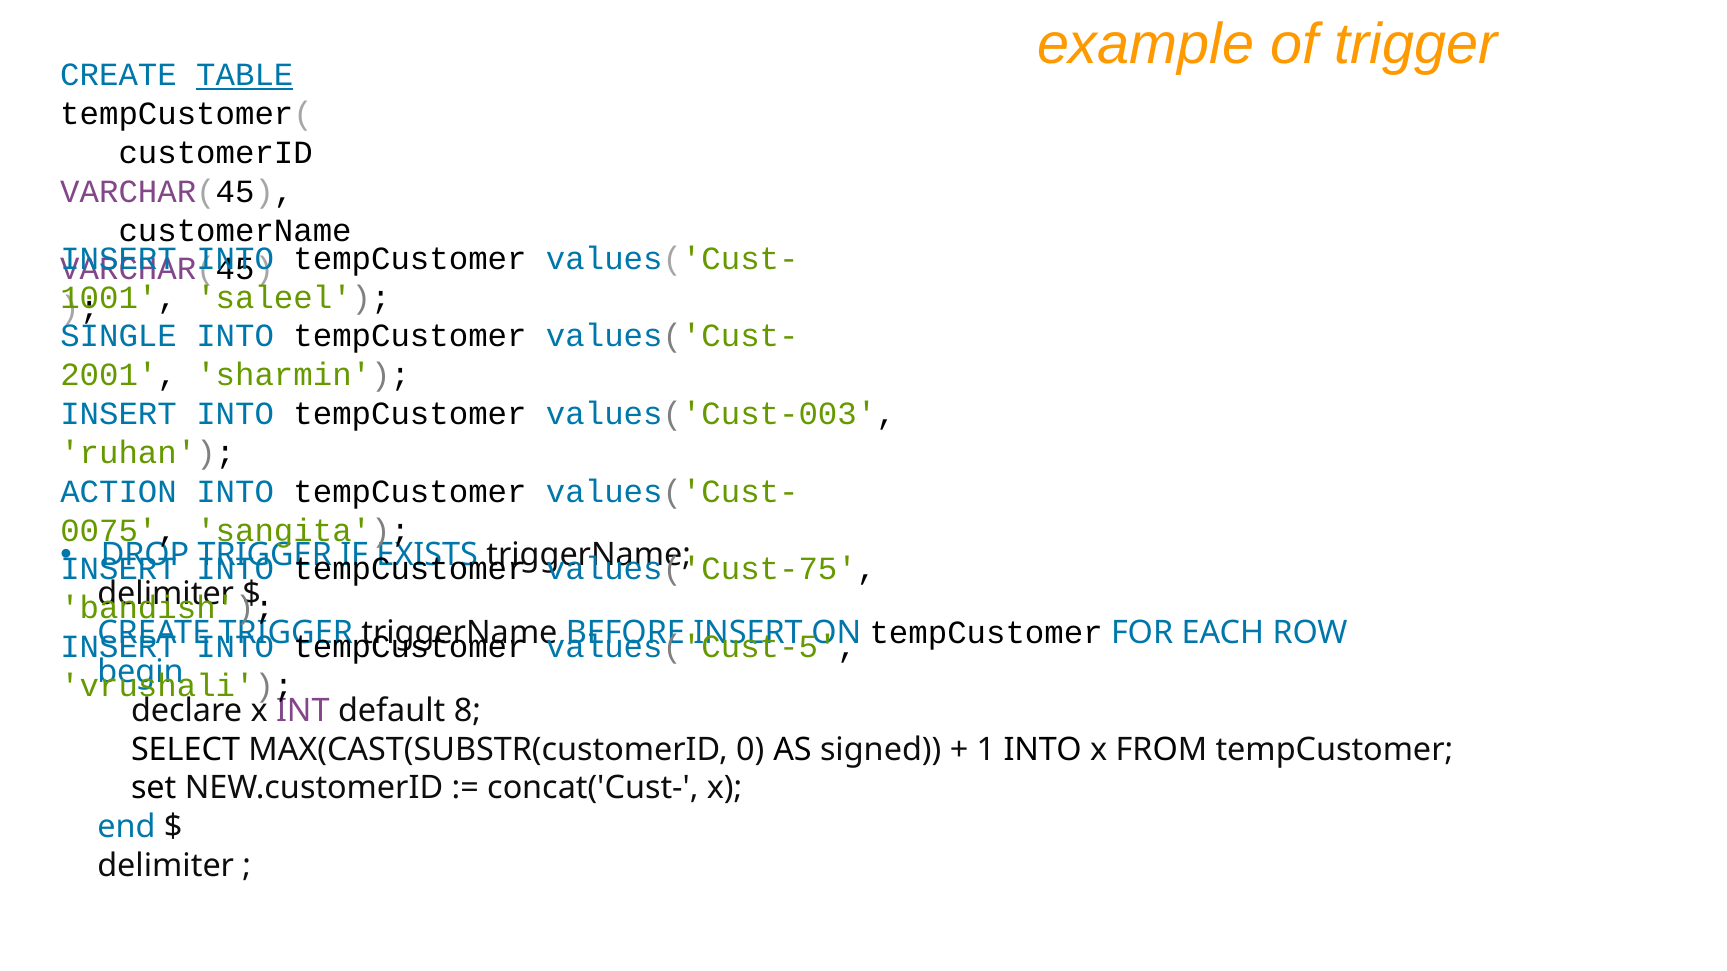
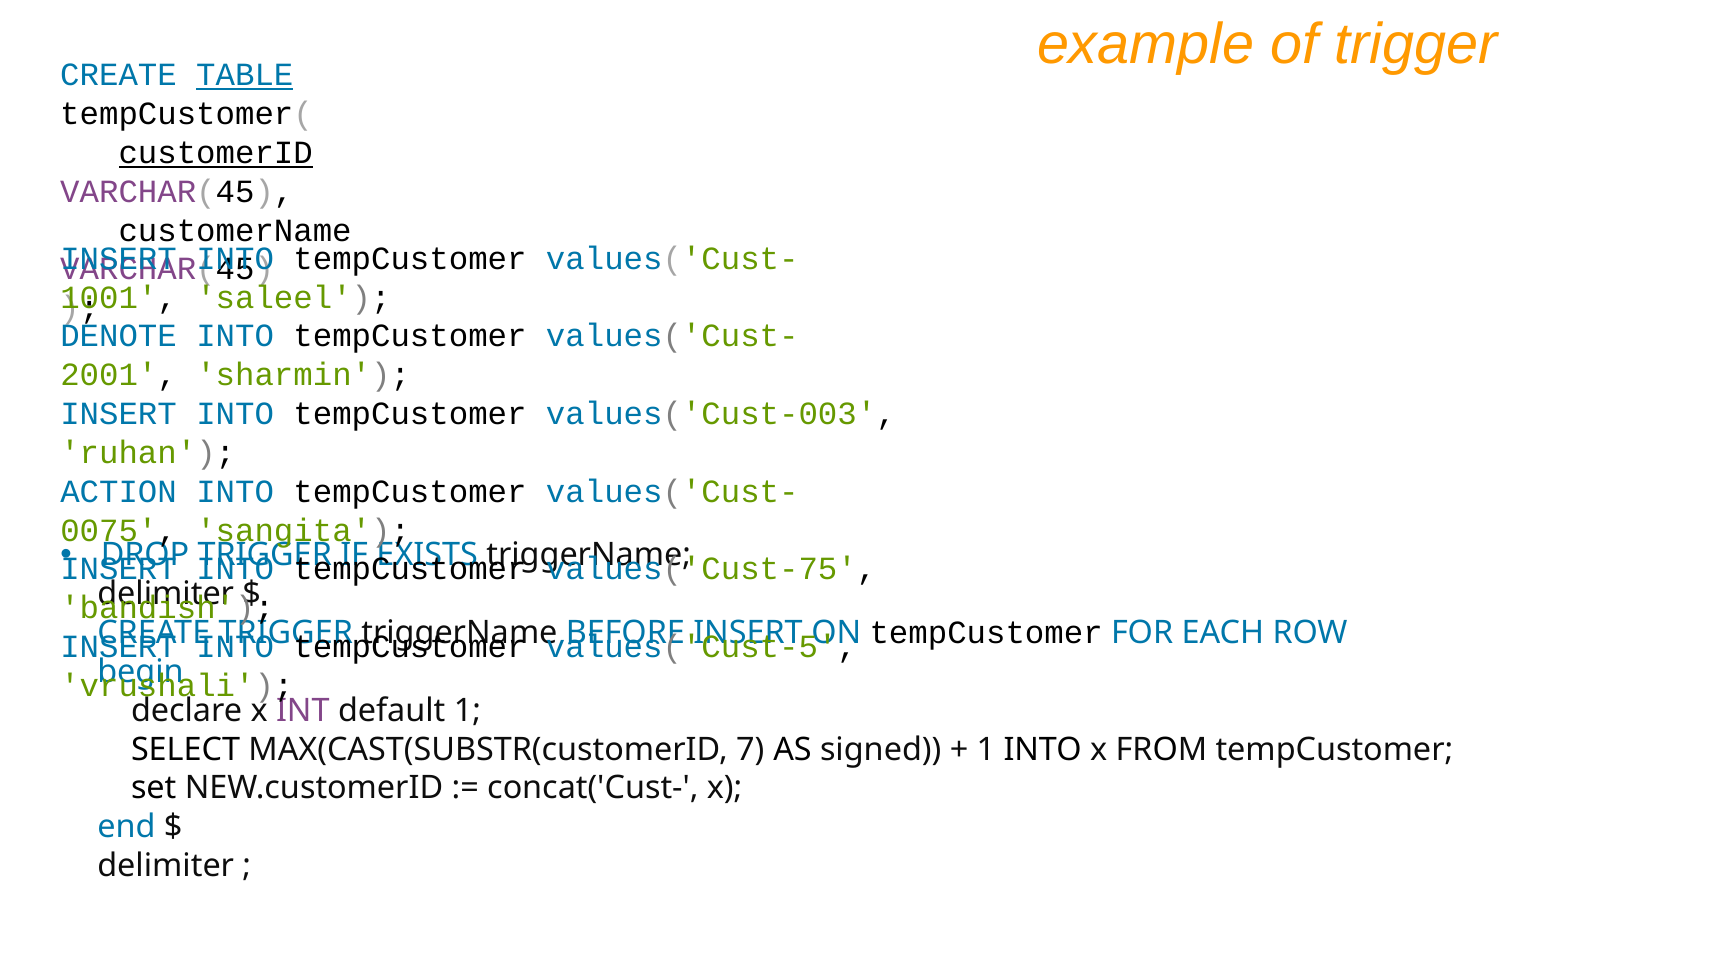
customerID underline: none -> present
SINGLE: SINGLE -> DENOTE
default 8: 8 -> 1
0: 0 -> 7
